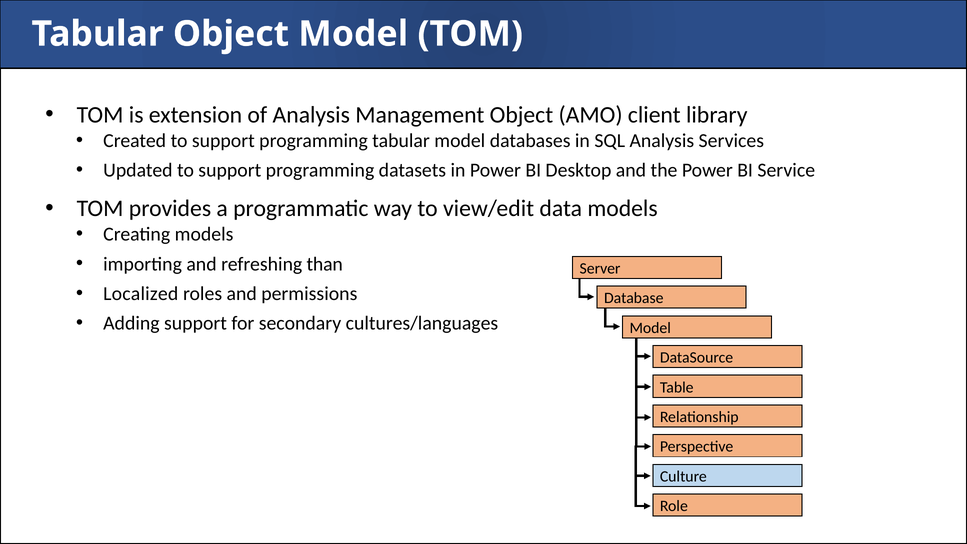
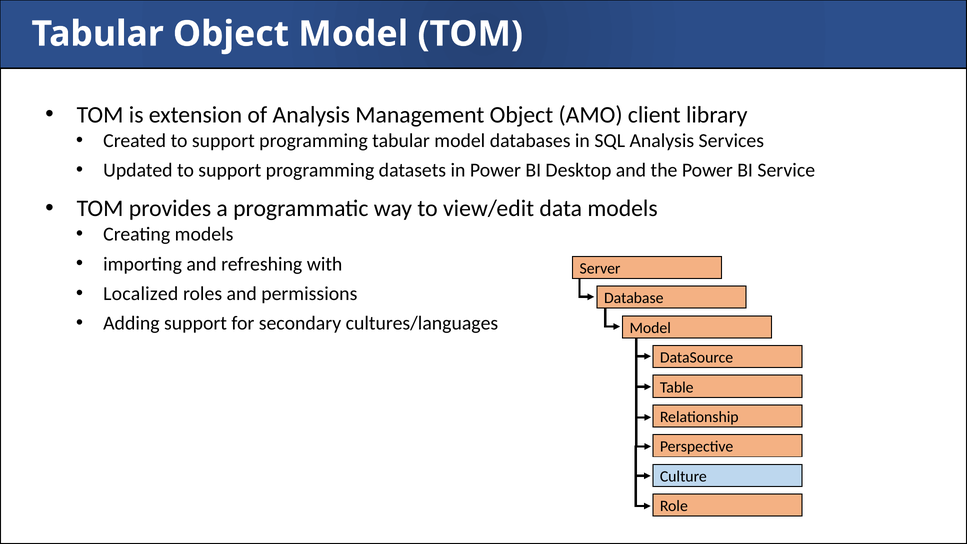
than: than -> with
